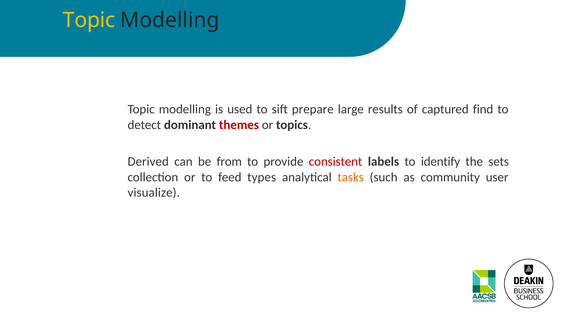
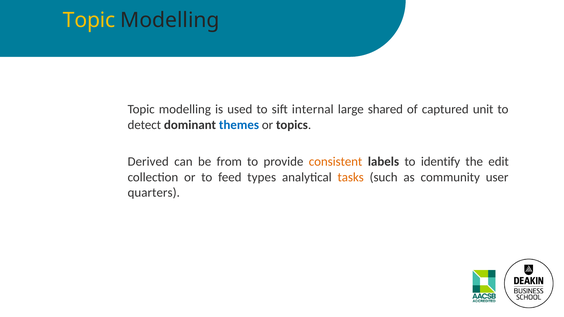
prepare: prepare -> internal
results: results -> shared
find: find -> unit
themes colour: red -> blue
consistent colour: red -> orange
sets: sets -> edit
visualize: visualize -> quarters
